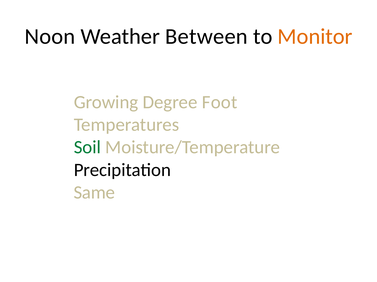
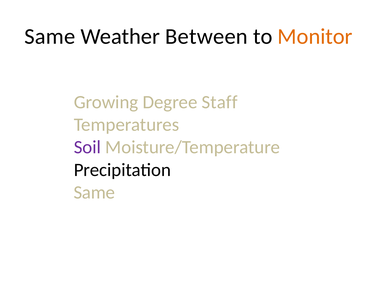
Noon at (50, 36): Noon -> Same
Foot: Foot -> Staff
Soil colour: green -> purple
